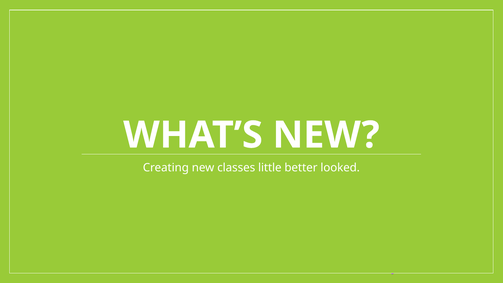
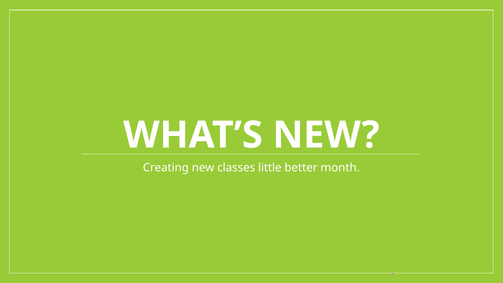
looked: looked -> month
